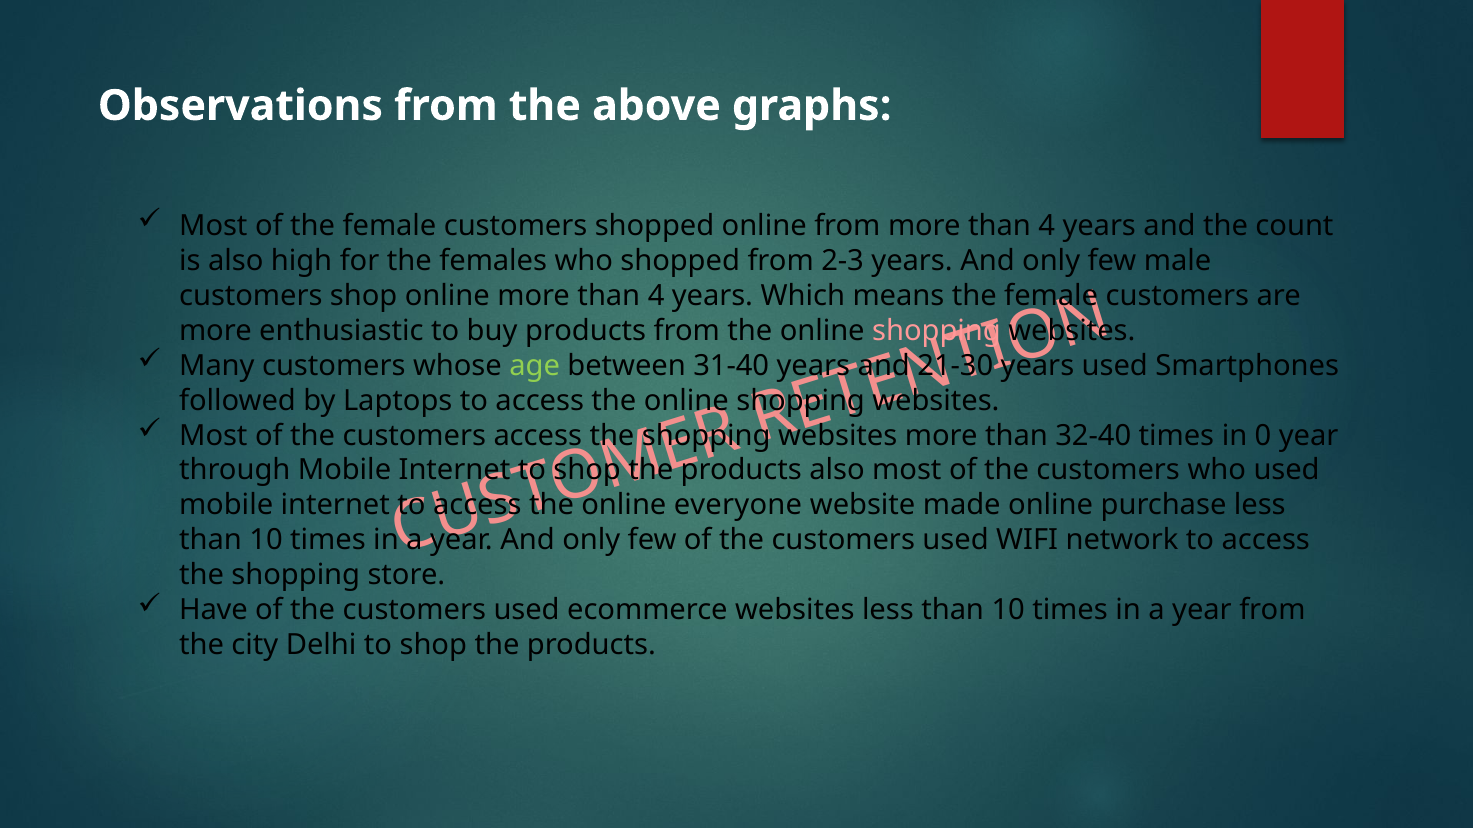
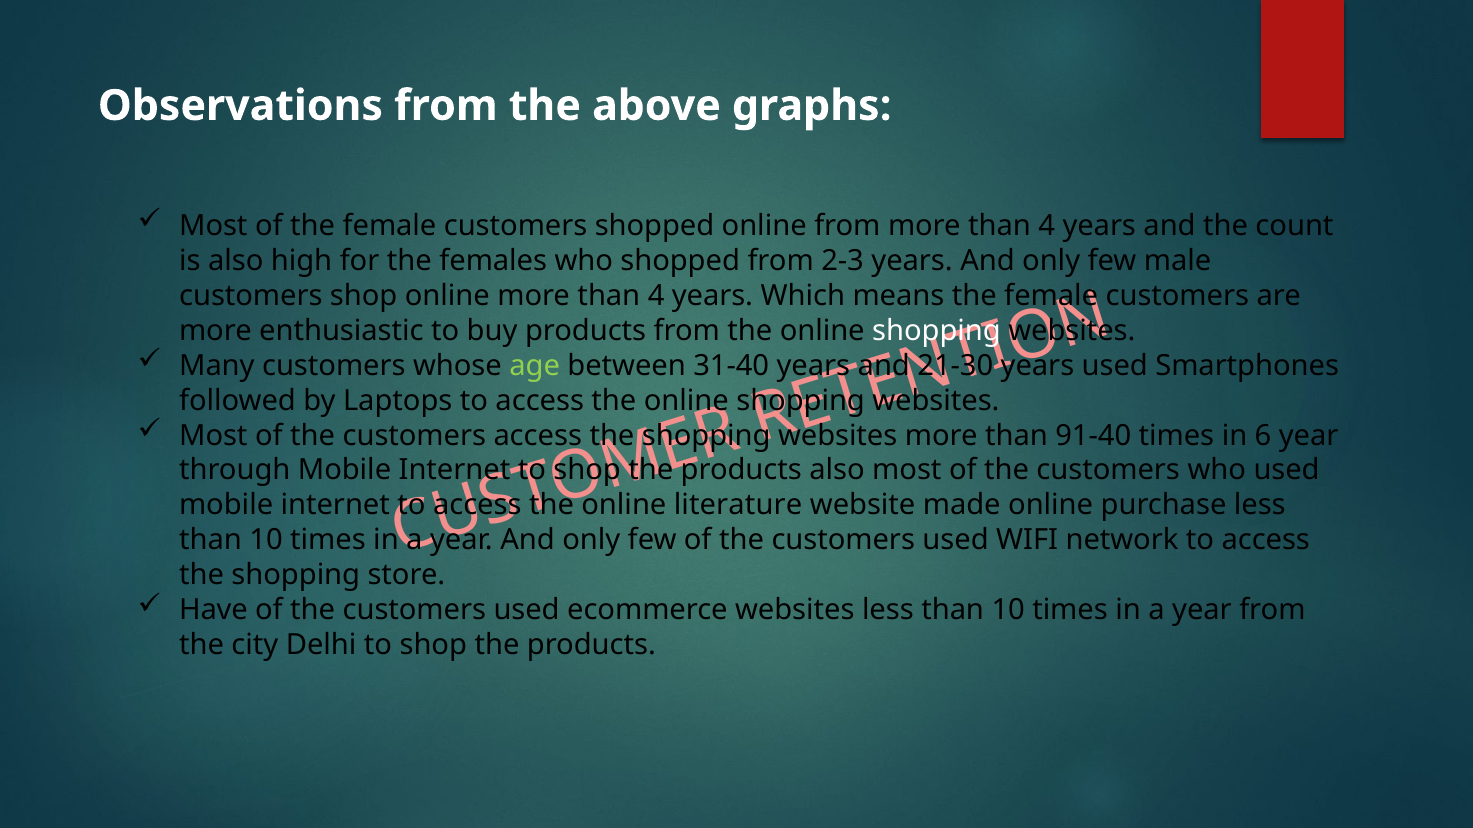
shopping at (936, 331) colour: pink -> white
32-40: 32-40 -> 91-40
0: 0 -> 6
everyone: everyone -> literature
